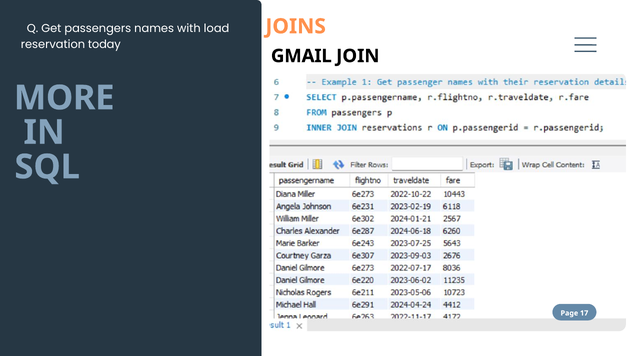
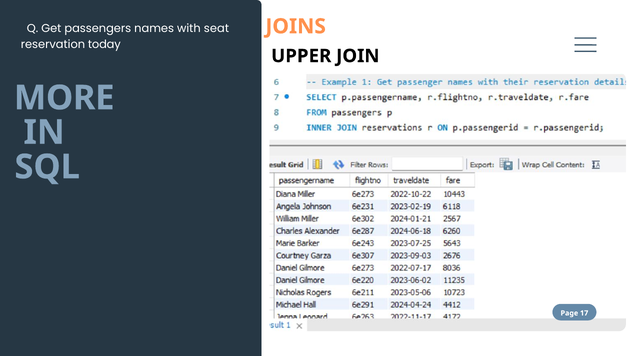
load: load -> seat
GMAIL: GMAIL -> UPPER
